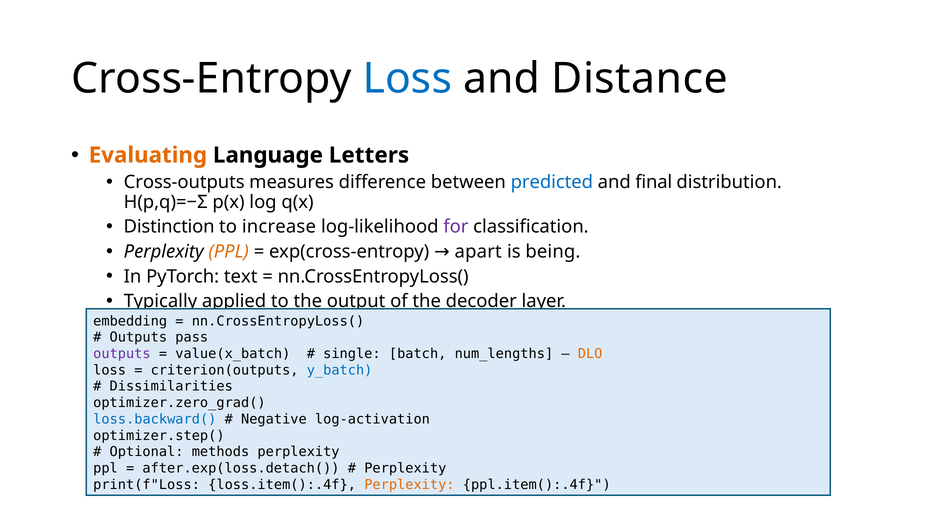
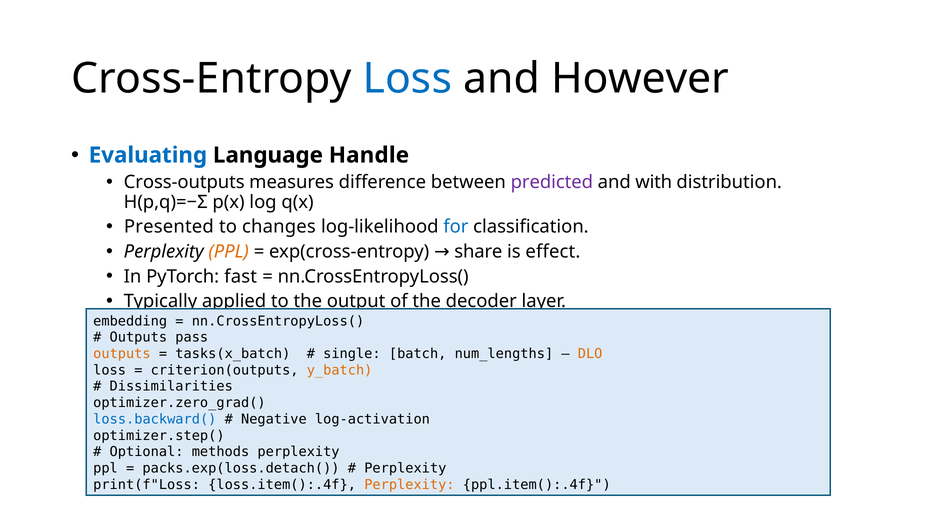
Distance: Distance -> However
Evaluating colour: orange -> blue
Letters: Letters -> Handle
predicted colour: blue -> purple
final: final -> with
Distinction: Distinction -> Presented
increase: increase -> changes
for colour: purple -> blue
apart: apart -> share
being: being -> effect
text: text -> fast
outputs at (122, 354) colour: purple -> orange
value(x_batch: value(x_batch -> tasks(x_batch
y_batch colour: blue -> orange
after.exp(loss.detach(: after.exp(loss.detach( -> packs.exp(loss.detach(
